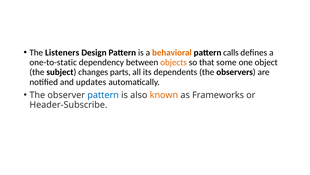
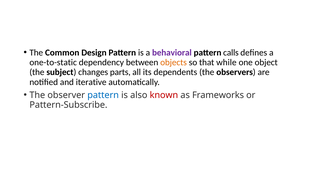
Listeners: Listeners -> Common
behavioral colour: orange -> purple
some: some -> while
updates: updates -> iterative
known colour: orange -> red
Header-Subscribe: Header-Subscribe -> Pattern-Subscribe
